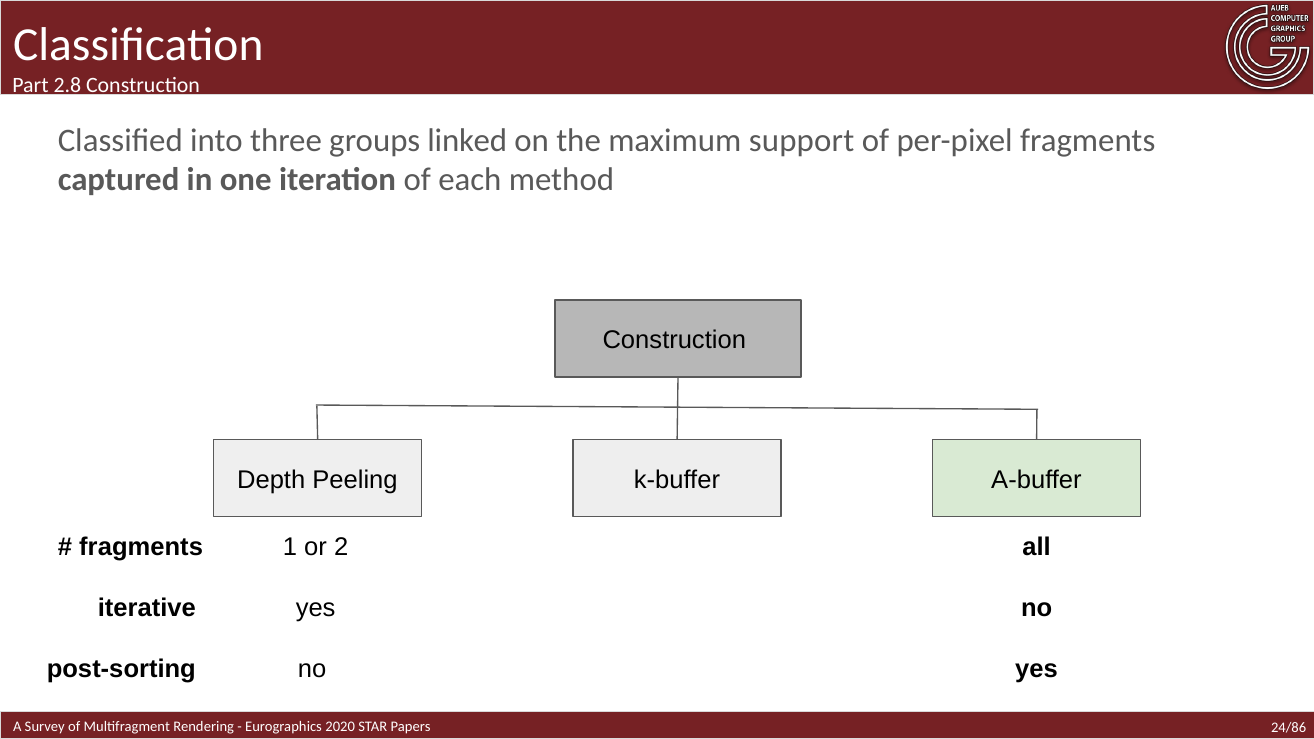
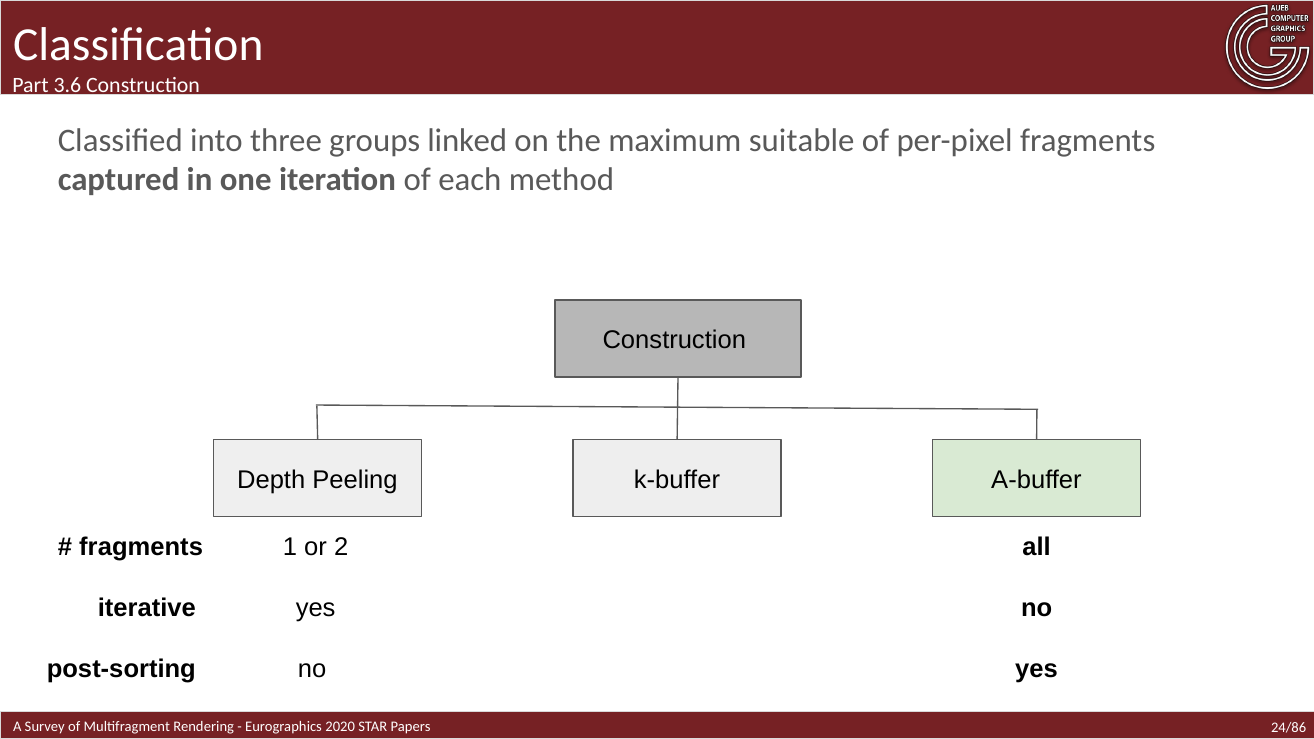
2.8: 2.8 -> 3.6
support: support -> suitable
